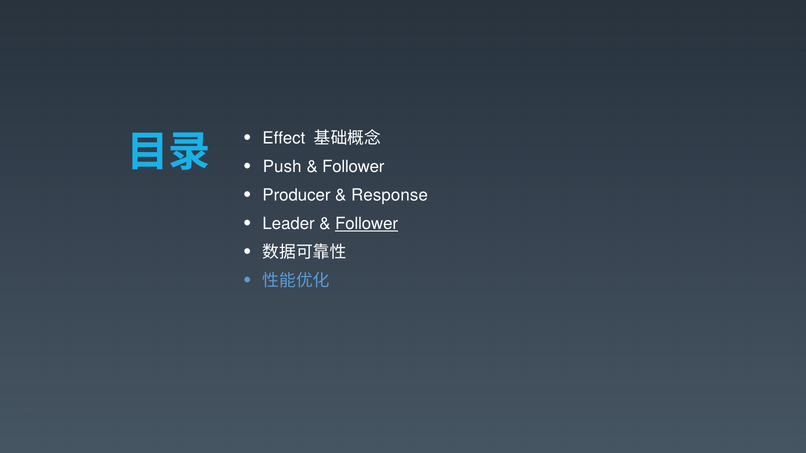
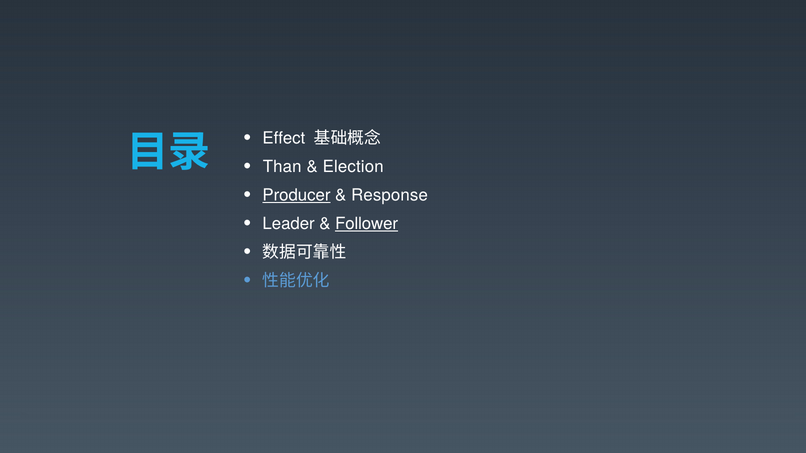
Push: Push -> Than
Follower at (353, 167): Follower -> Election
Producer underline: none -> present
